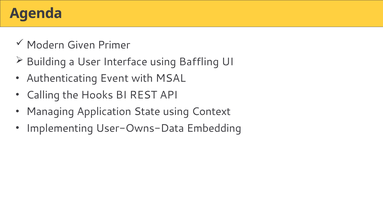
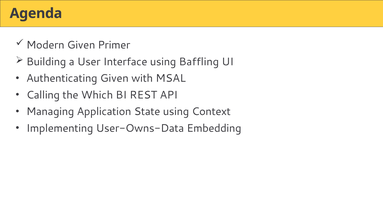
Authenticating Event: Event -> Given
Hooks: Hooks -> Which
